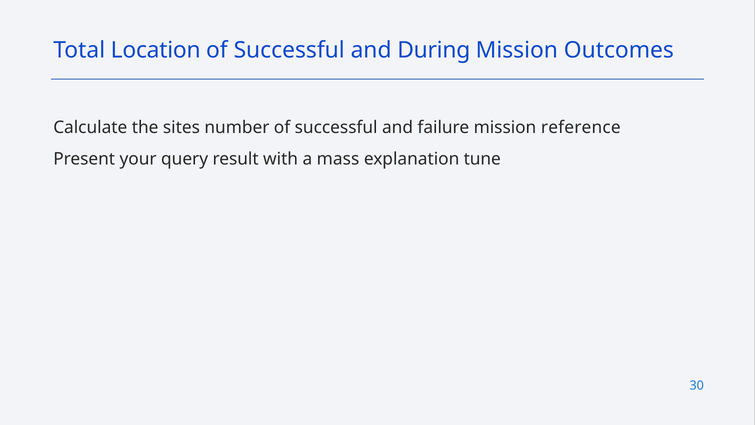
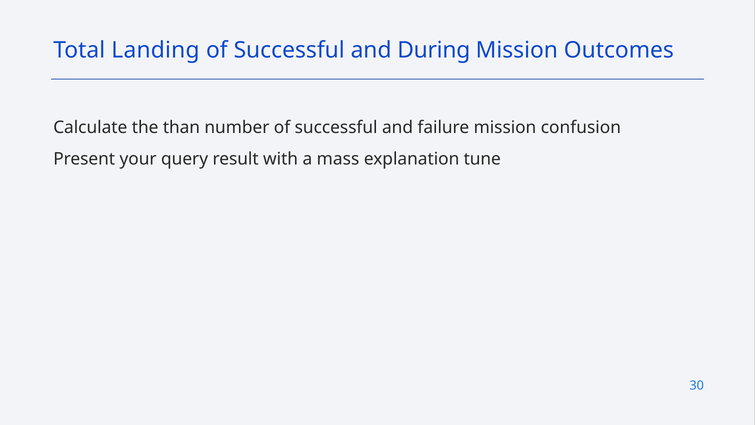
Location: Location -> Landing
sites: sites -> than
reference: reference -> confusion
